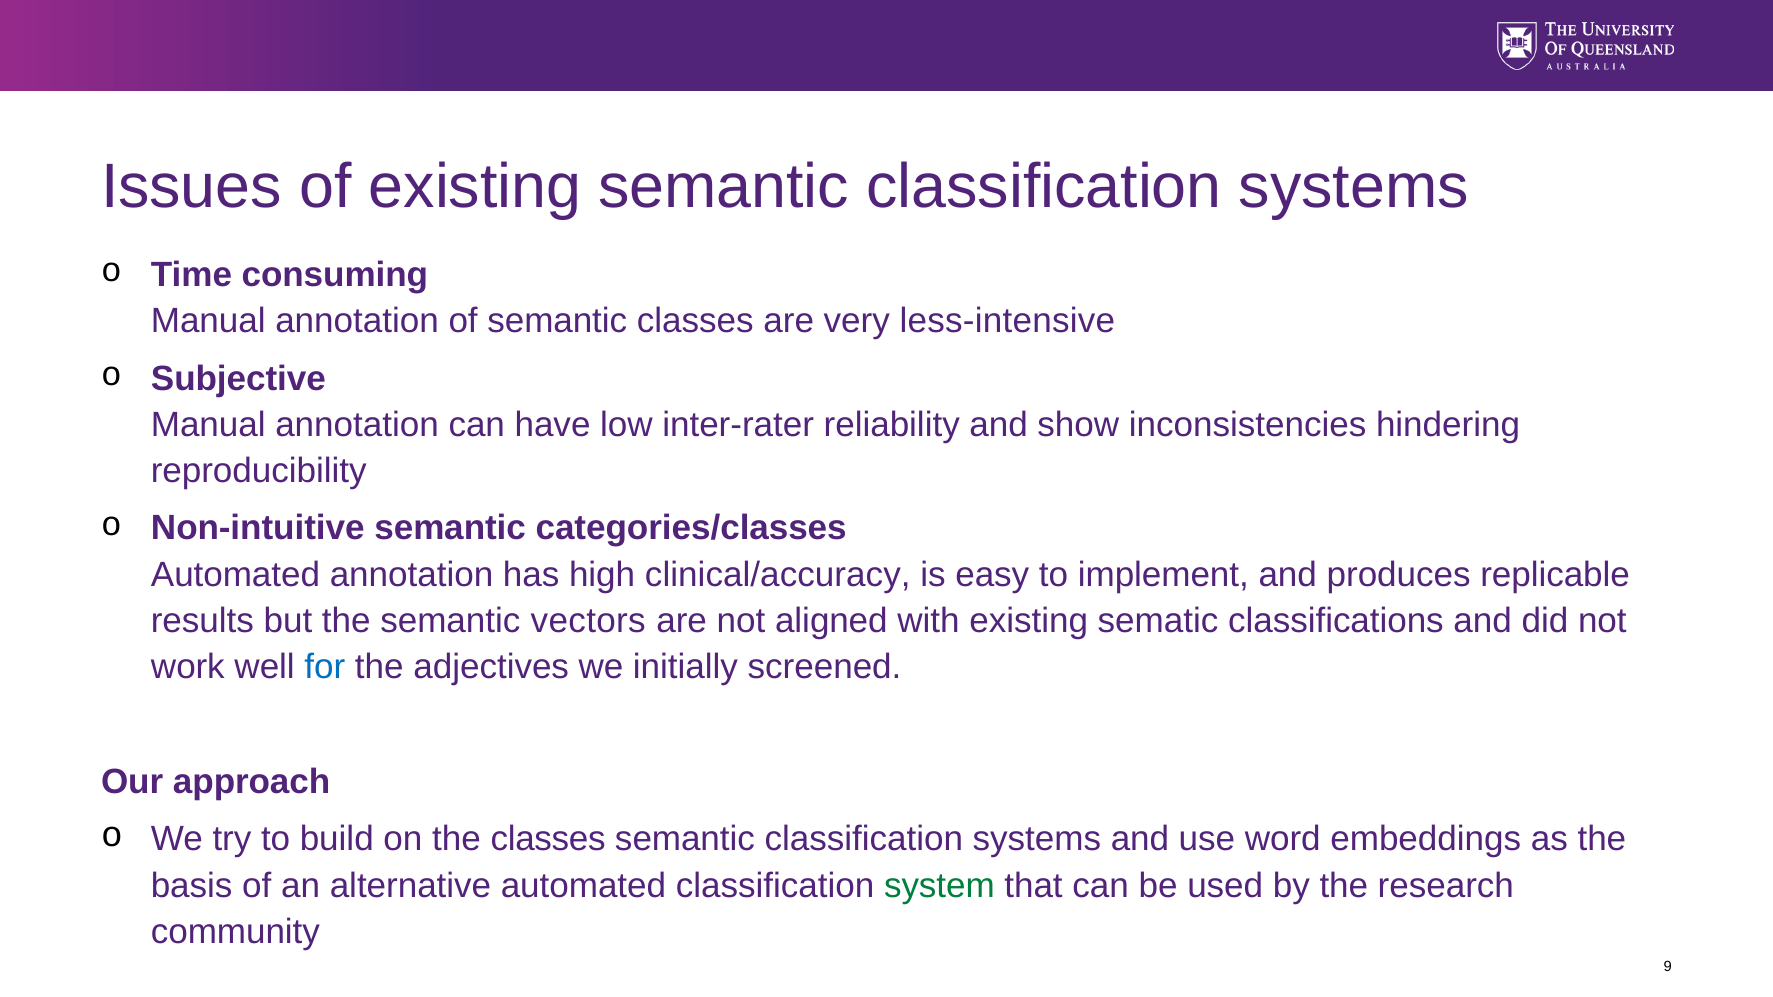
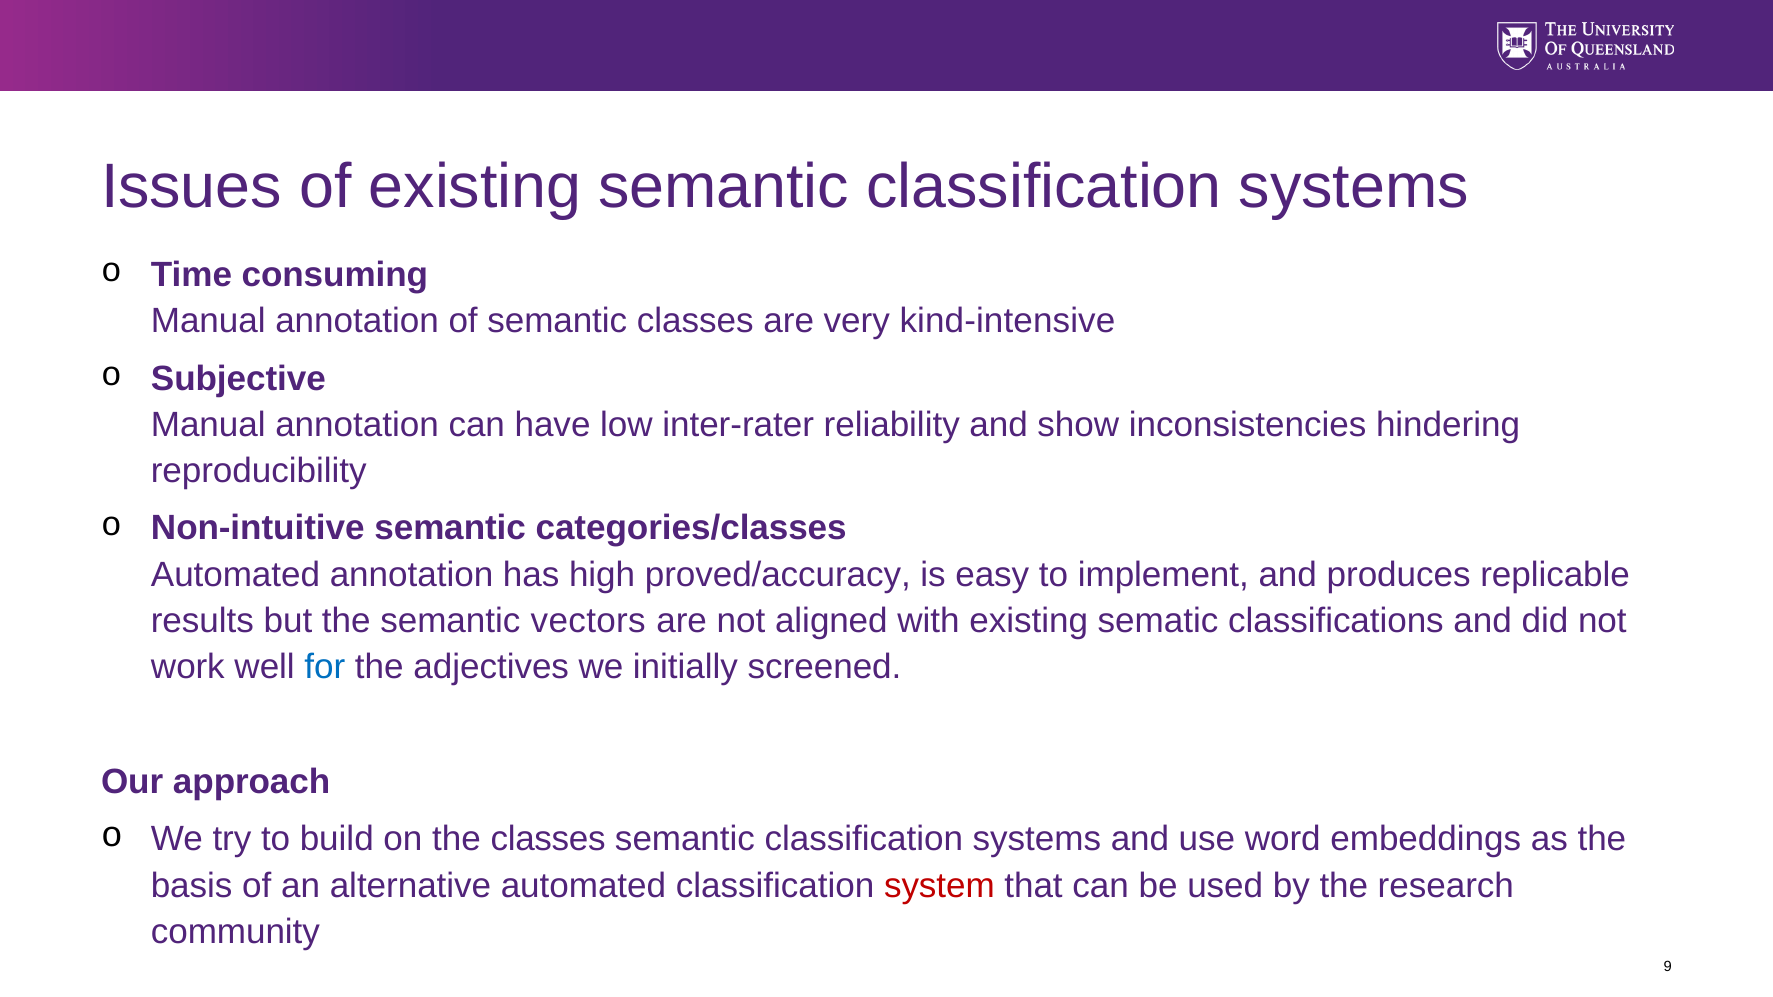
less-intensive: less-intensive -> kind-intensive
clinical/accuracy: clinical/accuracy -> proved/accuracy
system colour: green -> red
